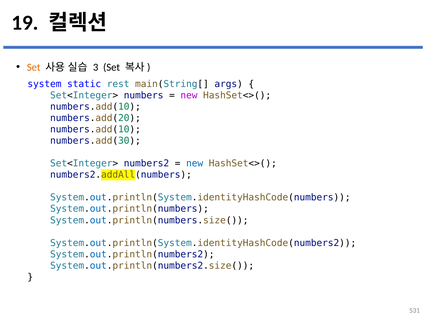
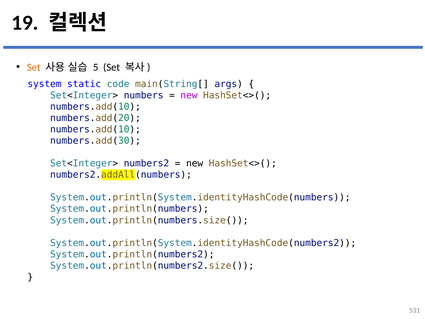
3: 3 -> 5
rest: rest -> code
new at (195, 163) colour: blue -> black
